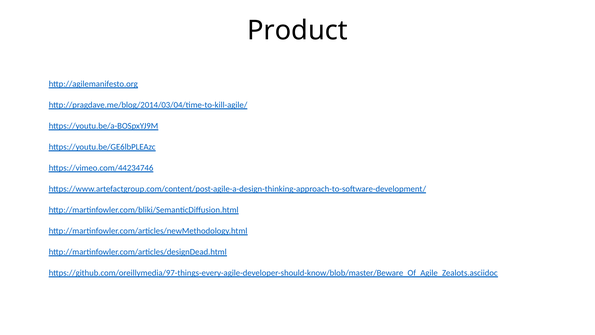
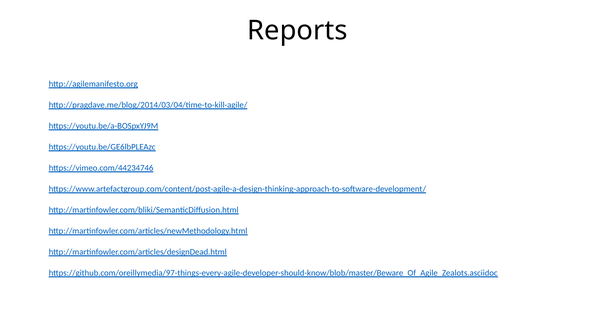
Product: Product -> Reports
